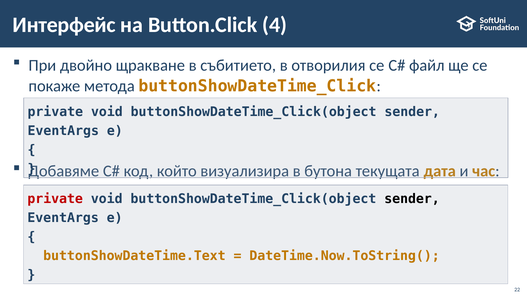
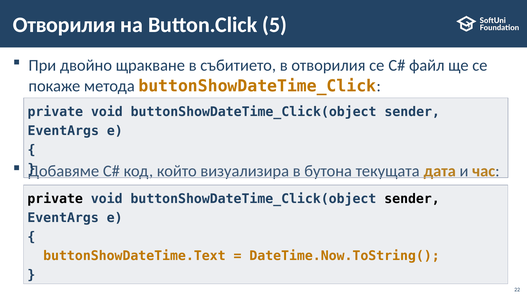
Интерфейс at (64, 25): Интерфейс -> Отворилия
4: 4 -> 5
private at (55, 199) colour: red -> black
